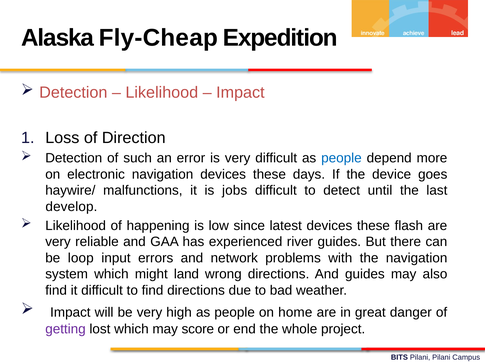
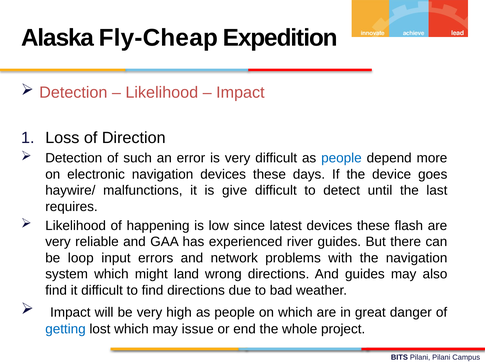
jobs: jobs -> give
develop: develop -> requires
on home: home -> which
getting colour: purple -> blue
score: score -> issue
